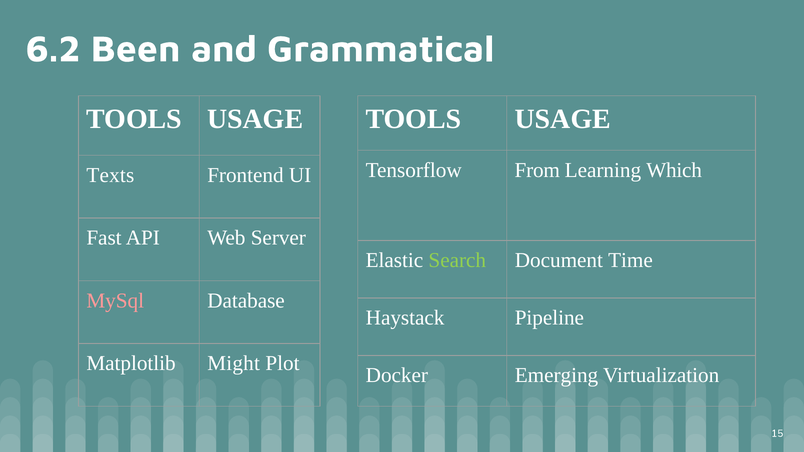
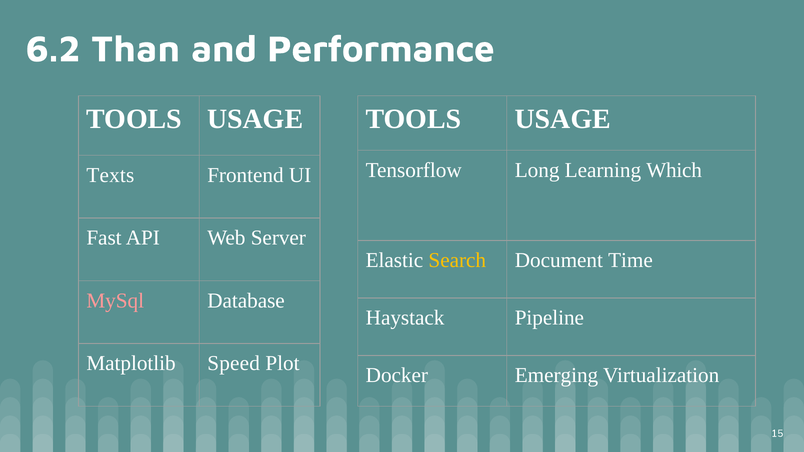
Been: Been -> Than
Grammatical: Grammatical -> Performance
From: From -> Long
Search colour: light green -> yellow
Might: Might -> Speed
